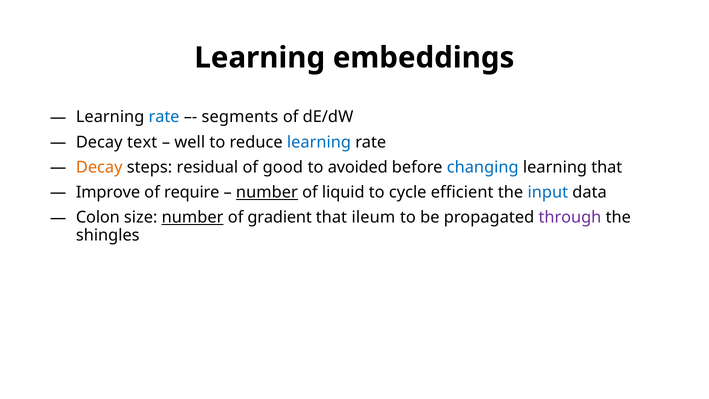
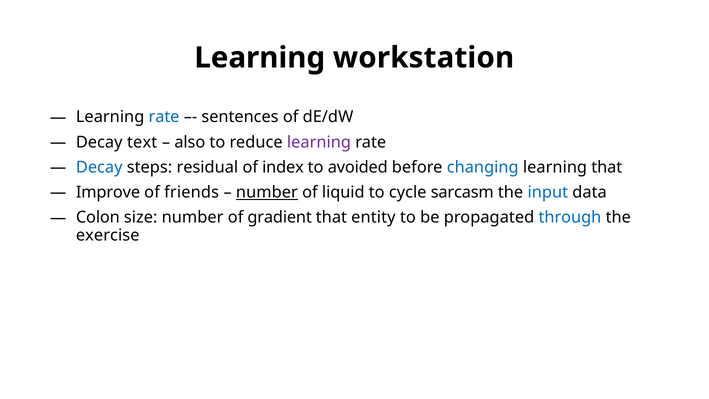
embeddings: embeddings -> workstation
segments: segments -> sentences
well: well -> also
learning at (319, 142) colour: blue -> purple
Decay at (99, 167) colour: orange -> blue
good: good -> index
require: require -> friends
efficient: efficient -> sarcasm
number at (193, 217) underline: present -> none
ileum: ileum -> entity
through colour: purple -> blue
shingles: shingles -> exercise
